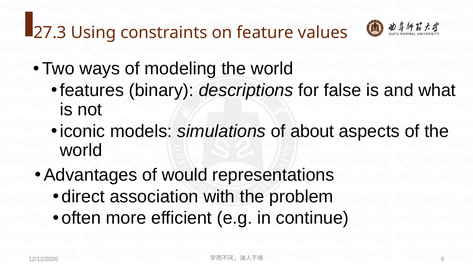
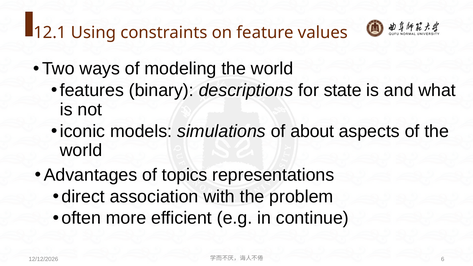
27.3: 27.3 -> 12.1
false: false -> state
would: would -> topics
